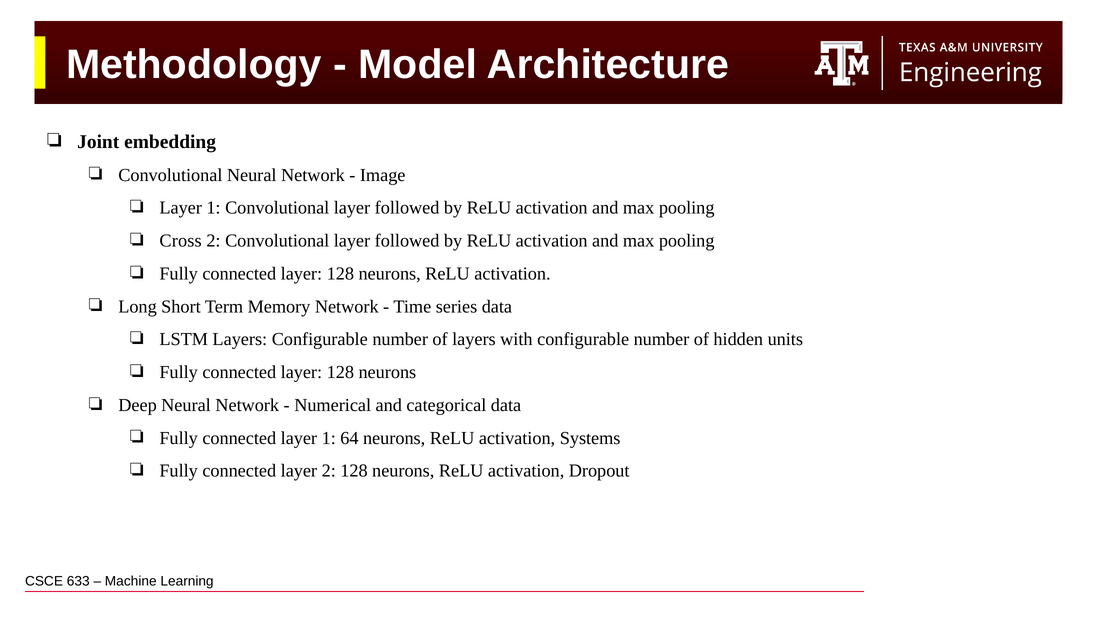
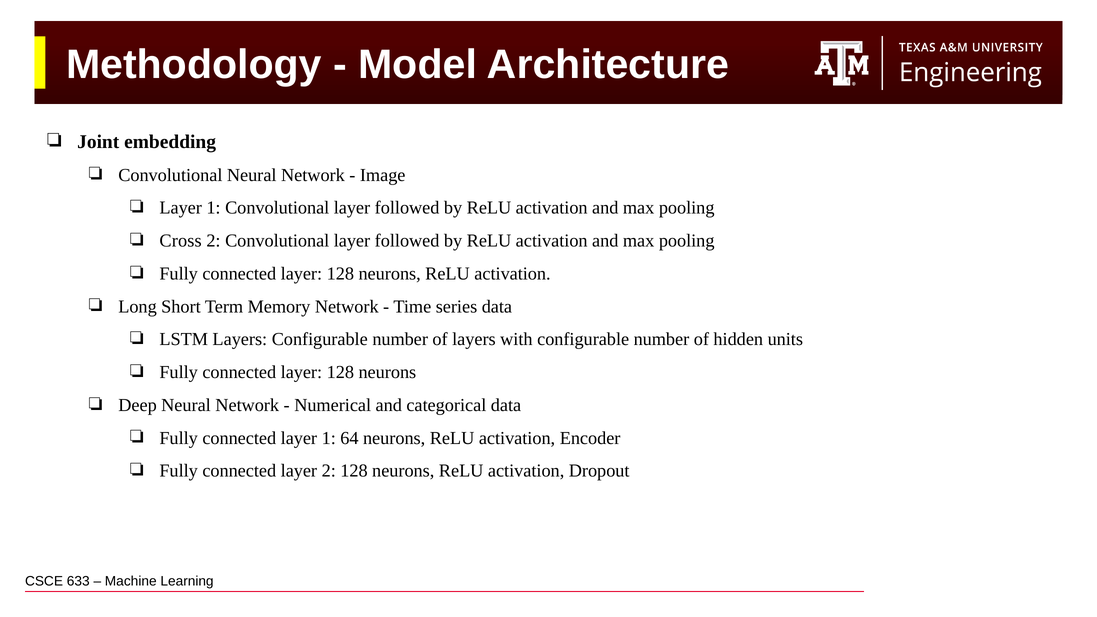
Systems: Systems -> Encoder
